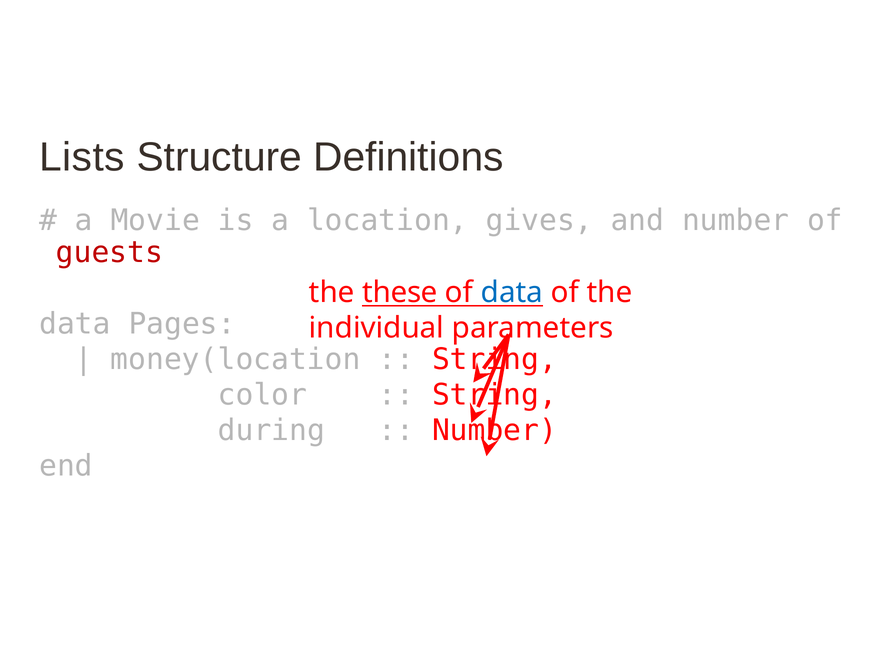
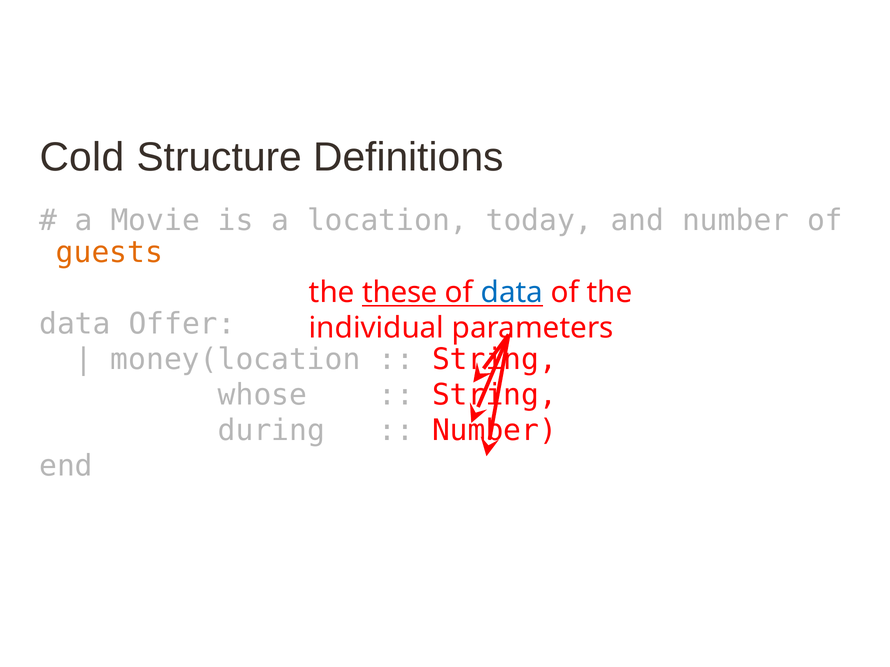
Lists: Lists -> Cold
gives: gives -> today
guests colour: red -> orange
Pages: Pages -> Offer
color: color -> whose
